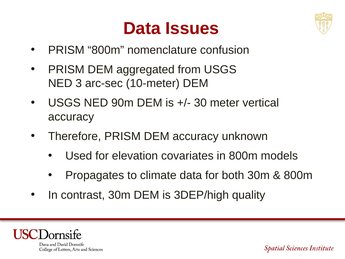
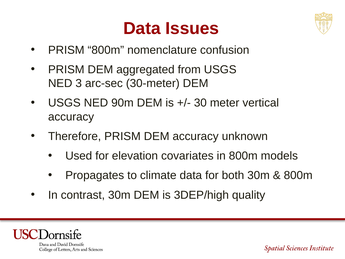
10-meter: 10-meter -> 30-meter
